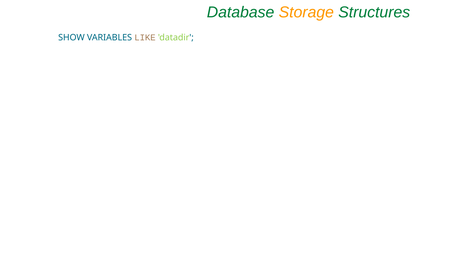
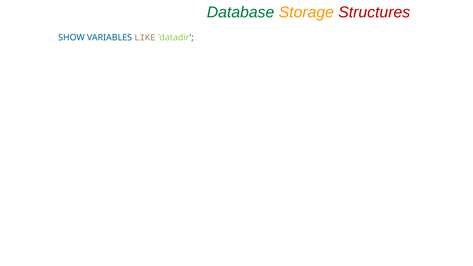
Structures colour: green -> red
